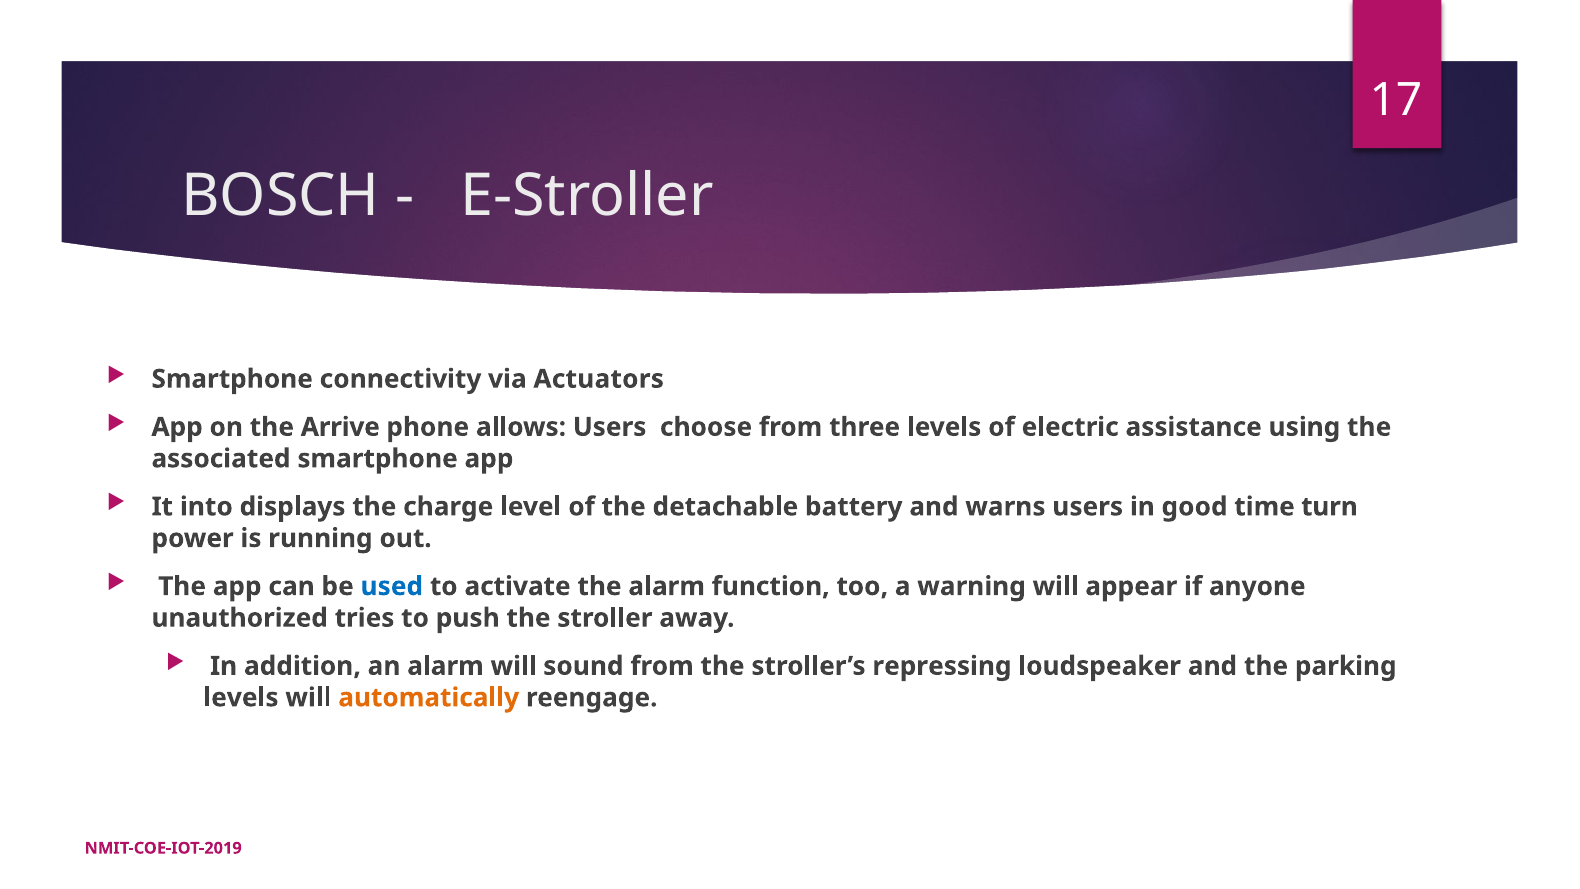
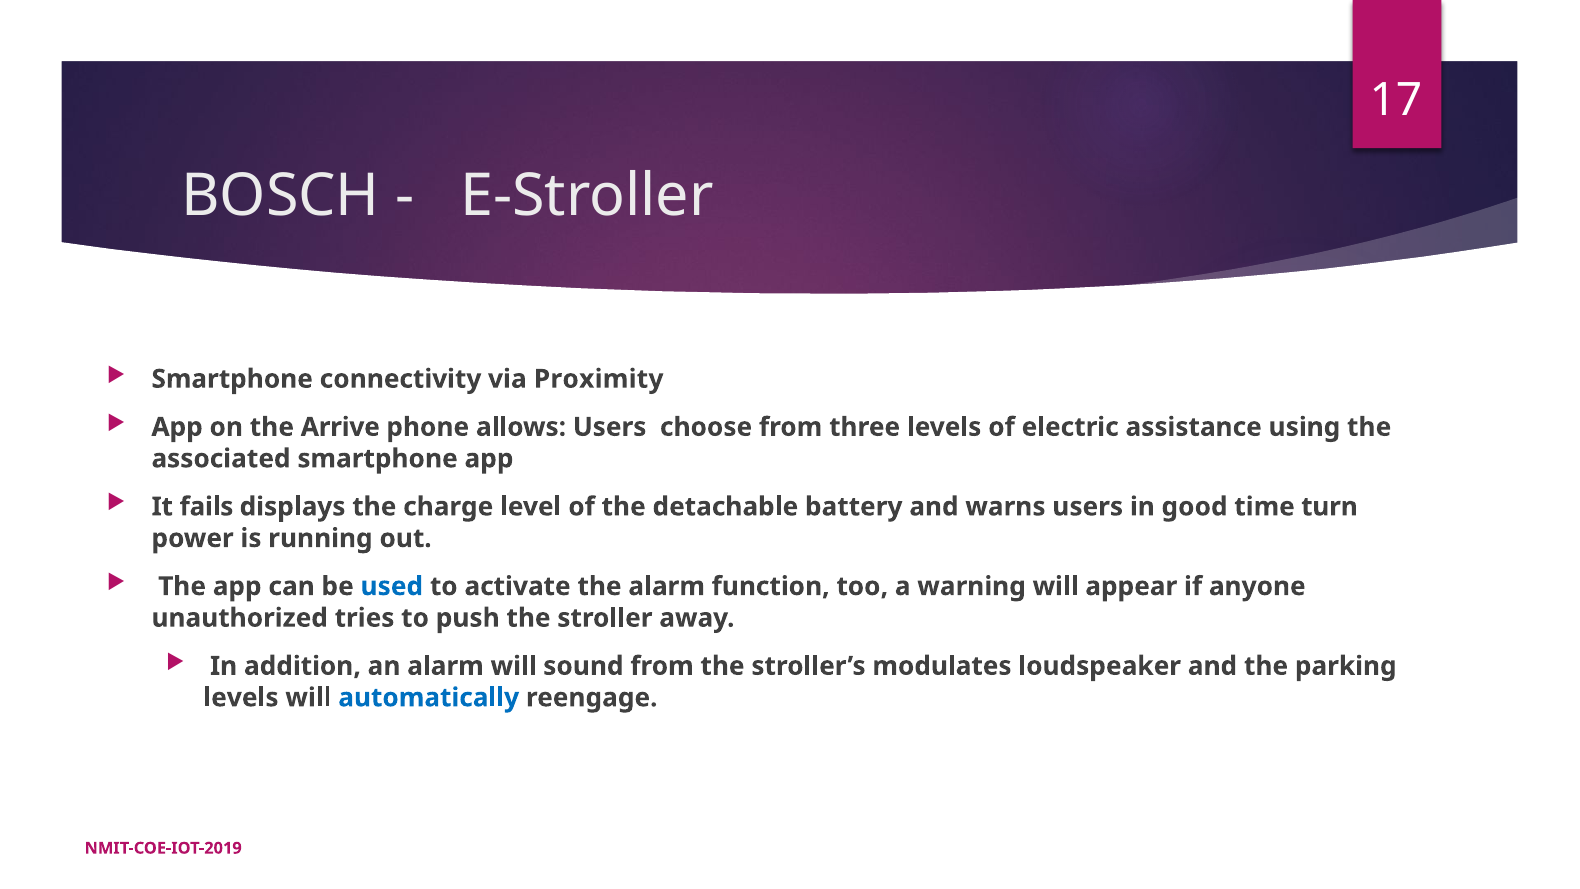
Actuators: Actuators -> Proximity
into: into -> fails
repressing: repressing -> modulates
automatically colour: orange -> blue
